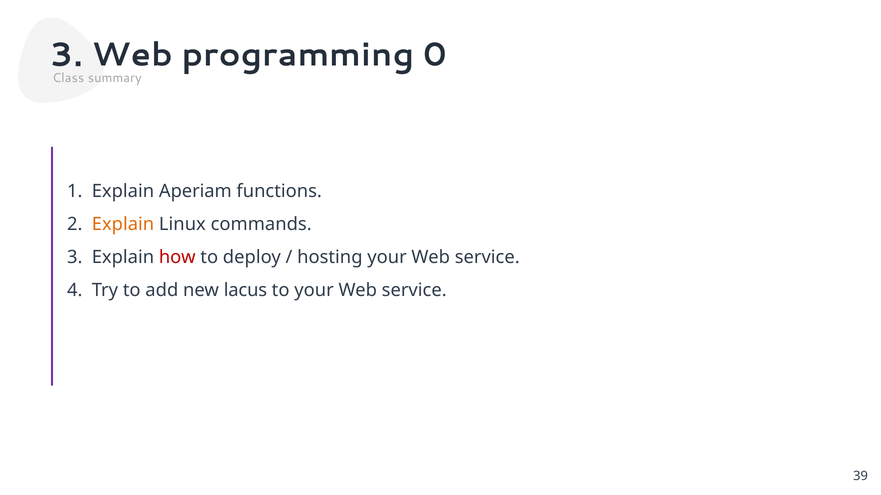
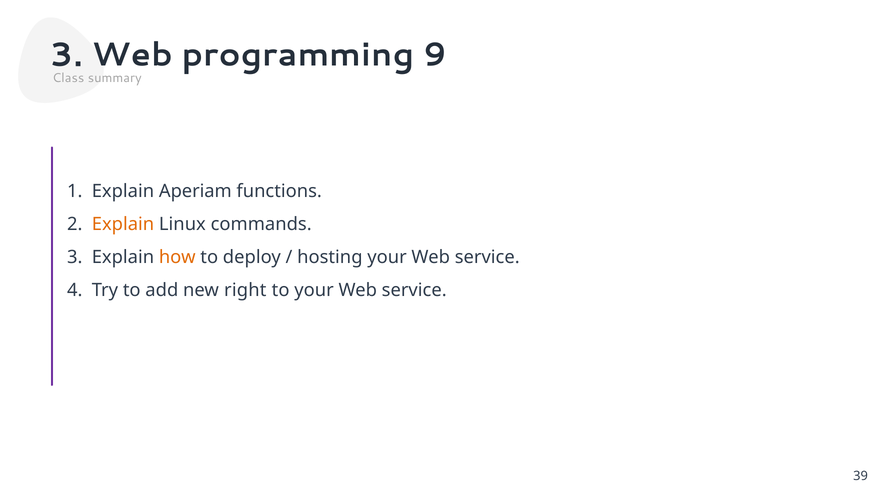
0: 0 -> 9
how colour: red -> orange
lacus: lacus -> right
